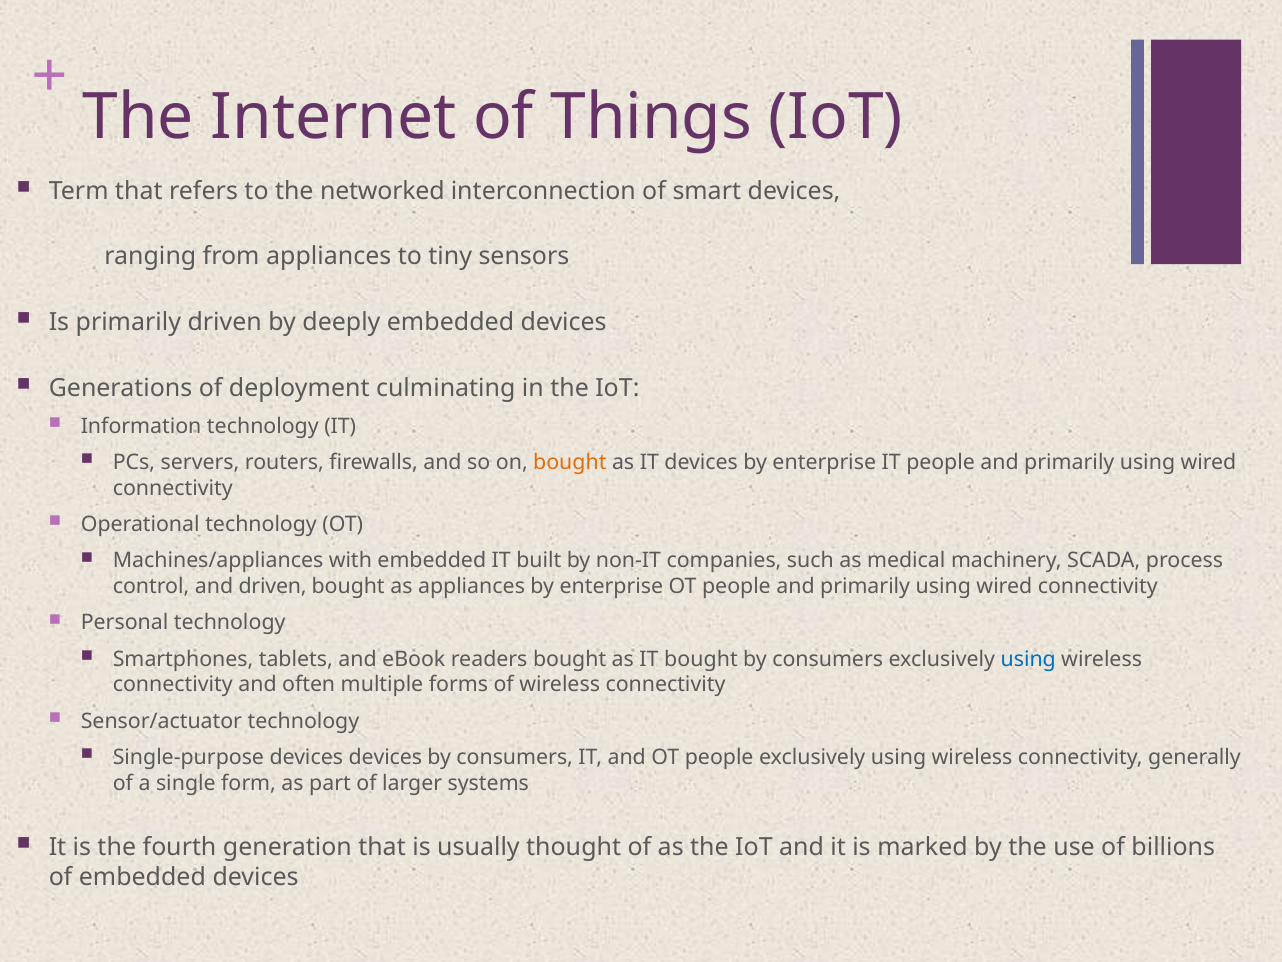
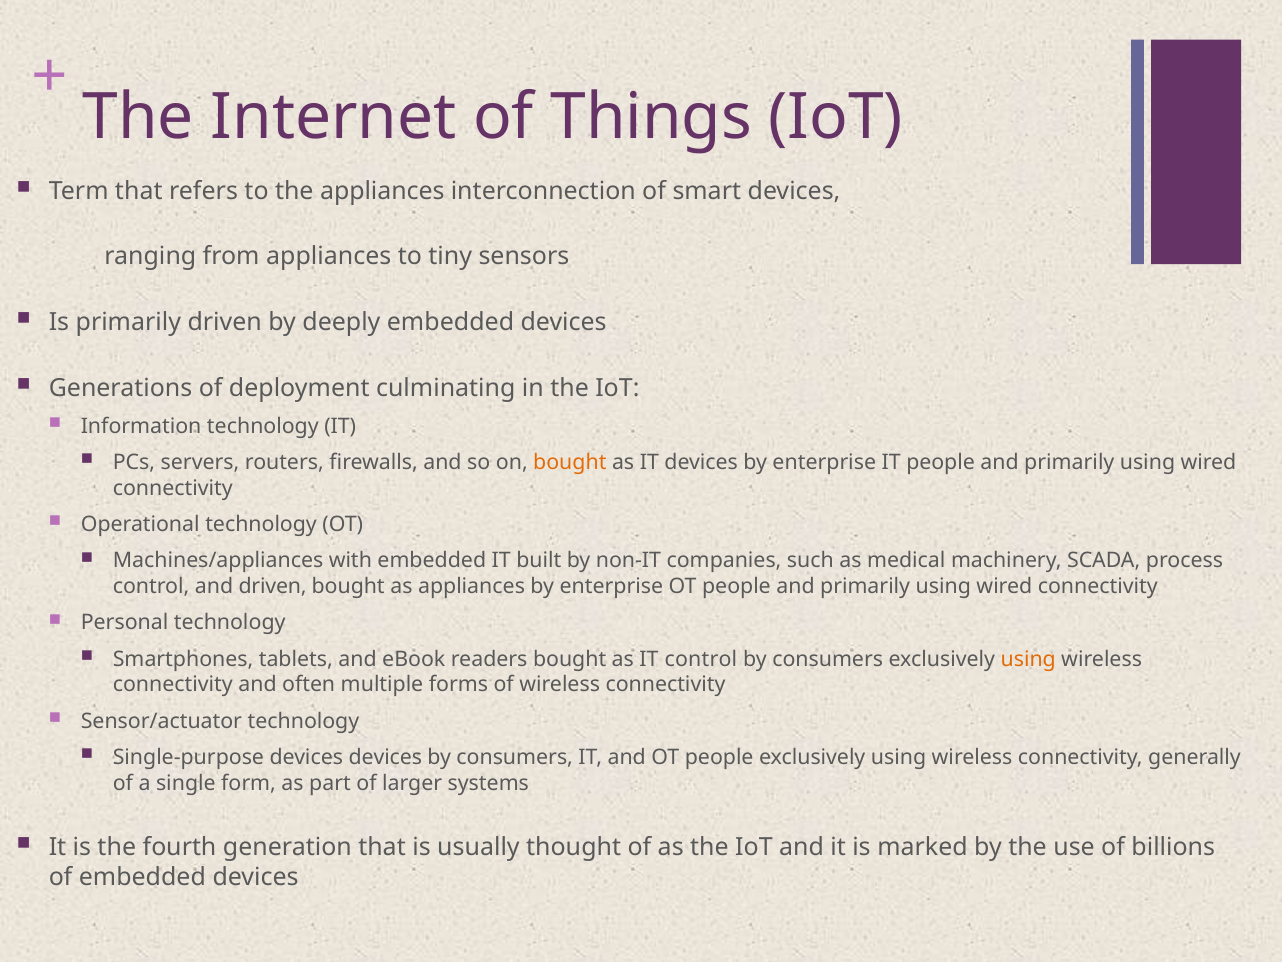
the networked: networked -> appliances
IT bought: bought -> control
using at (1028, 659) colour: blue -> orange
